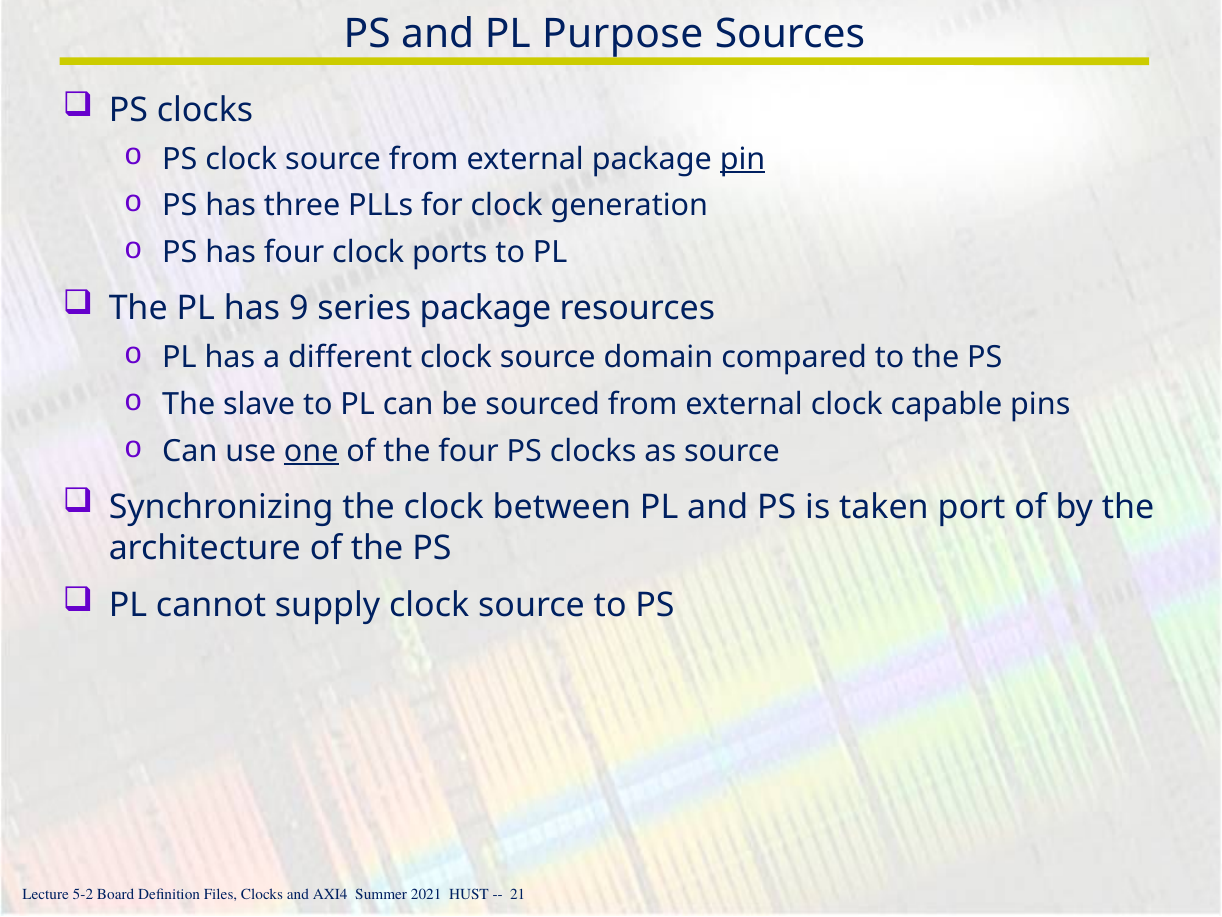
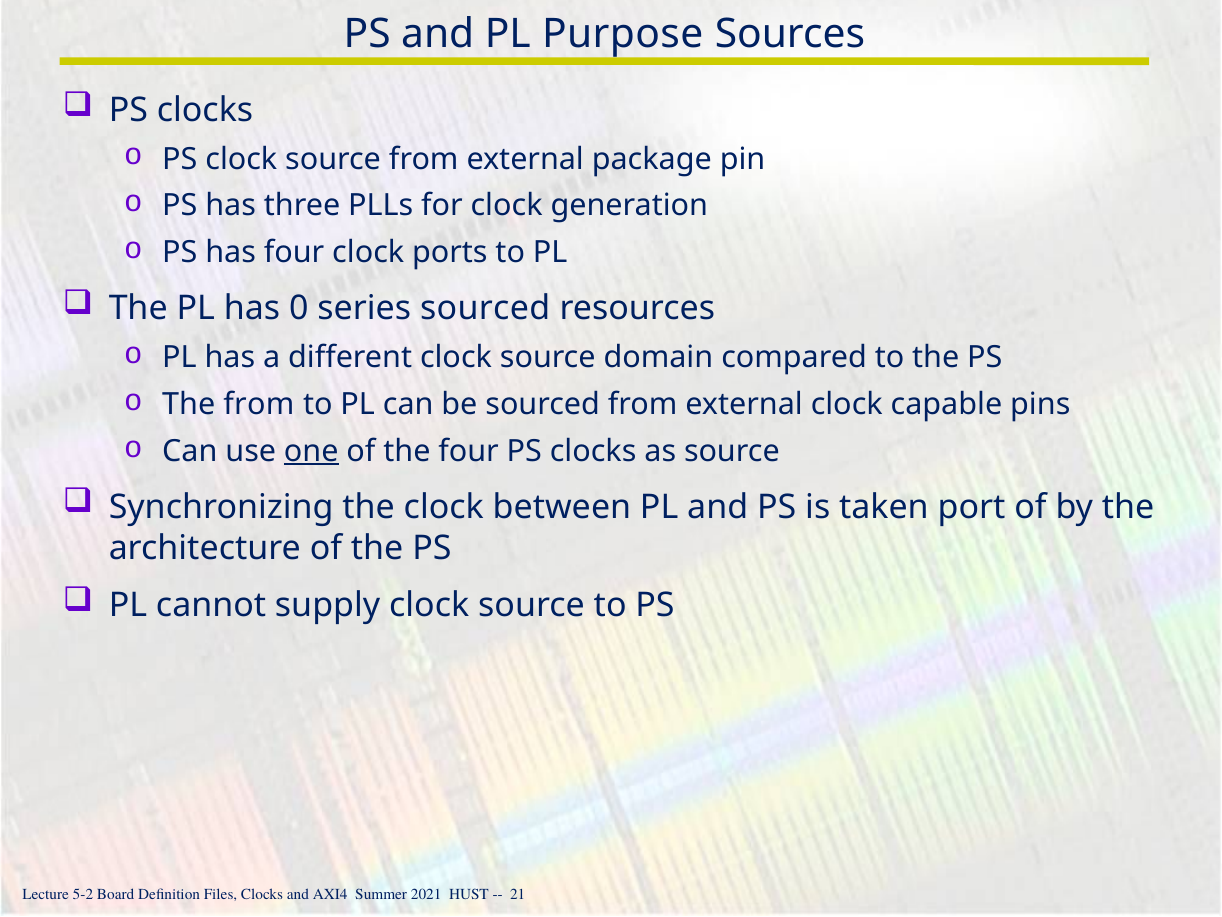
pin underline: present -> none
9: 9 -> 0
series package: package -> sourced
The slave: slave -> from
